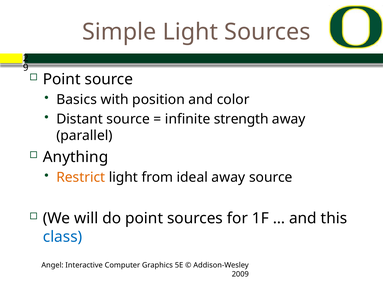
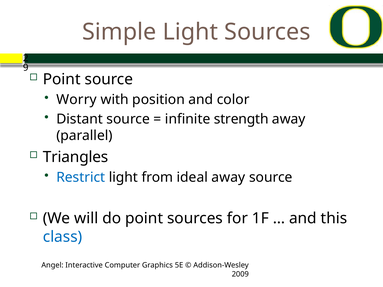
Basics: Basics -> Worry
Anything: Anything -> Triangles
Restrict colour: orange -> blue
